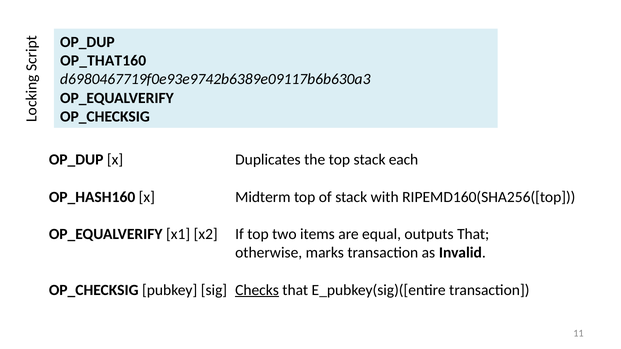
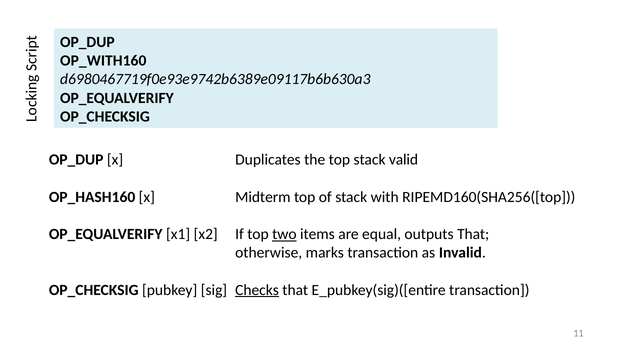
OP_THAT160: OP_THAT160 -> OP_WITH160
each: each -> valid
two underline: none -> present
